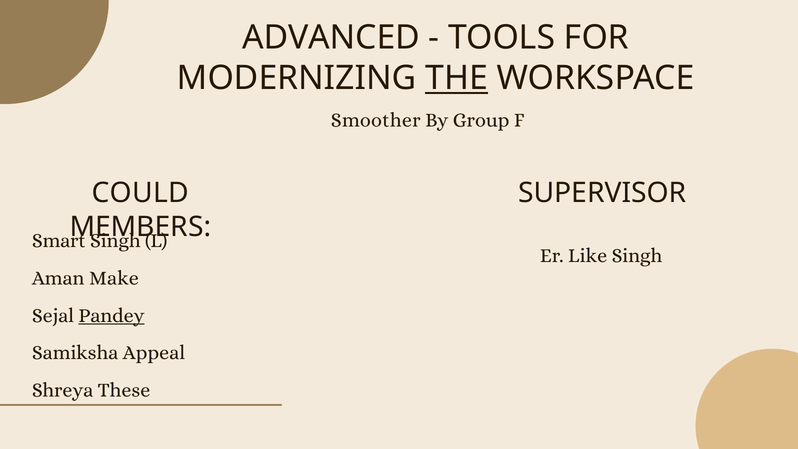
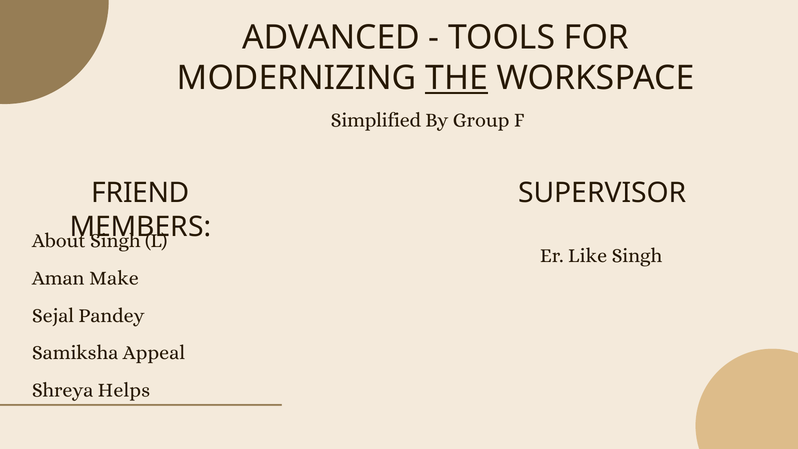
Smoother: Smoother -> Simplified
COULD: COULD -> FRIEND
Smart: Smart -> About
Pandey underline: present -> none
These: These -> Helps
